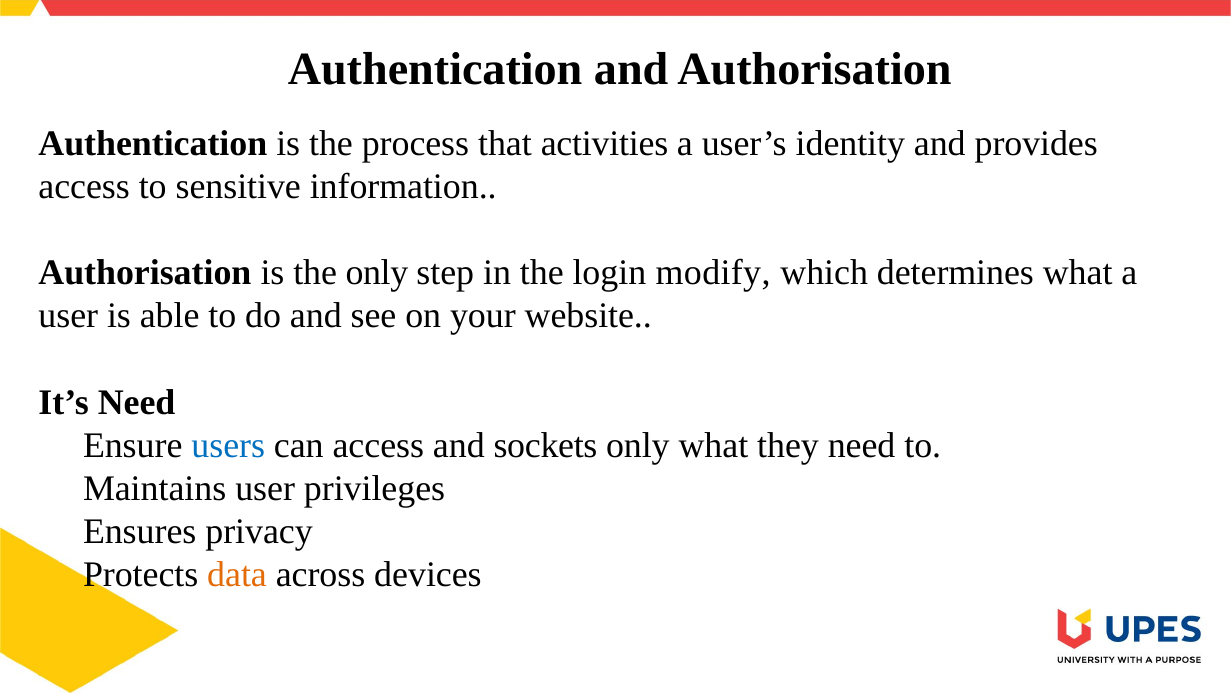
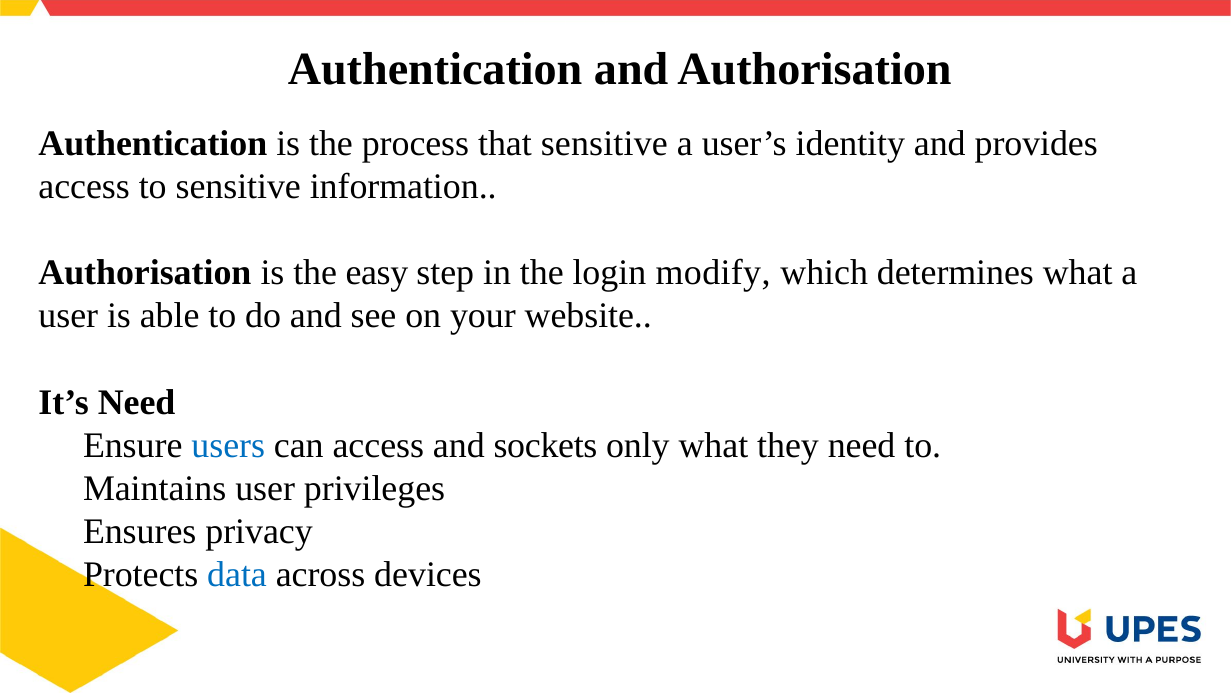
that activities: activities -> sensitive
the only: only -> easy
data colour: orange -> blue
